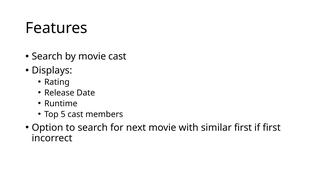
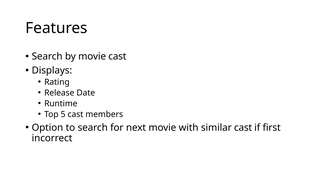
similar first: first -> cast
